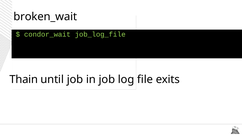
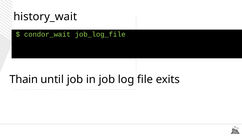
broken_wait: broken_wait -> history_wait
